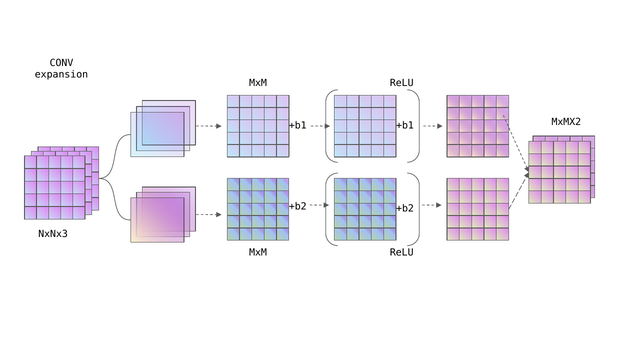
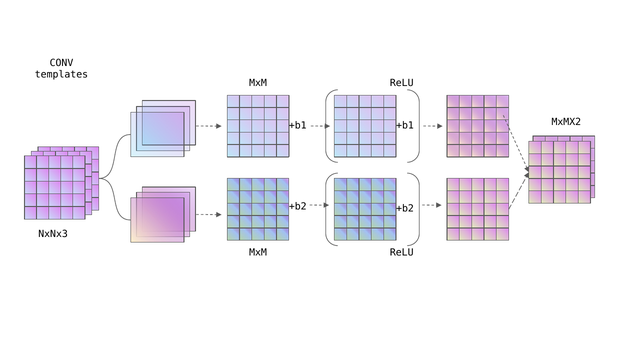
expansion: expansion -> templates
